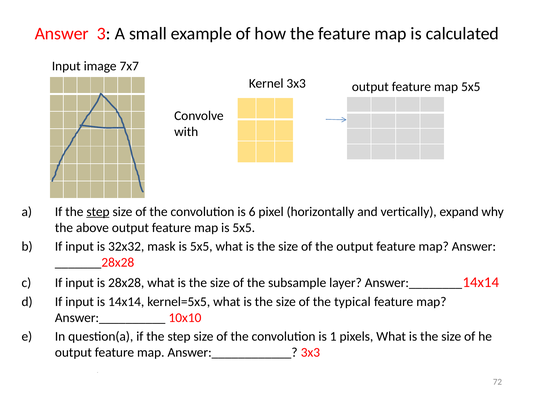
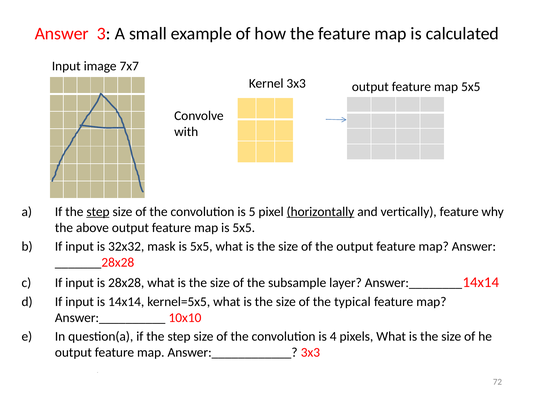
6: 6 -> 5
horizontally underline: none -> present
vertically expand: expand -> feature
1: 1 -> 4
